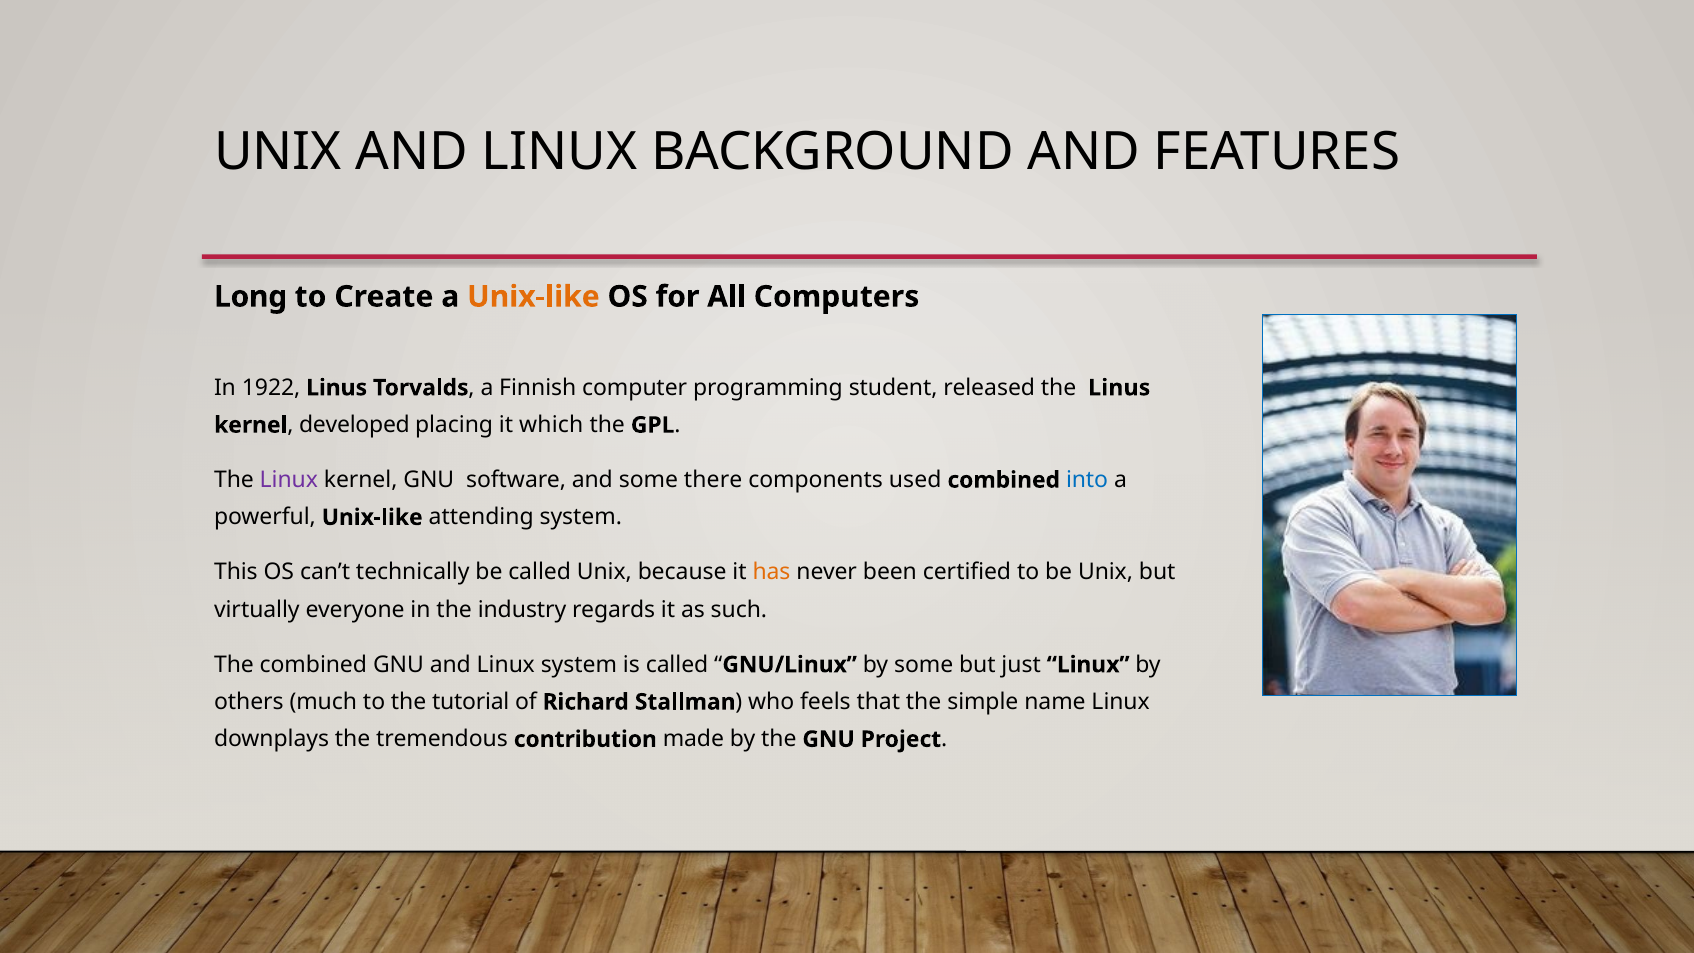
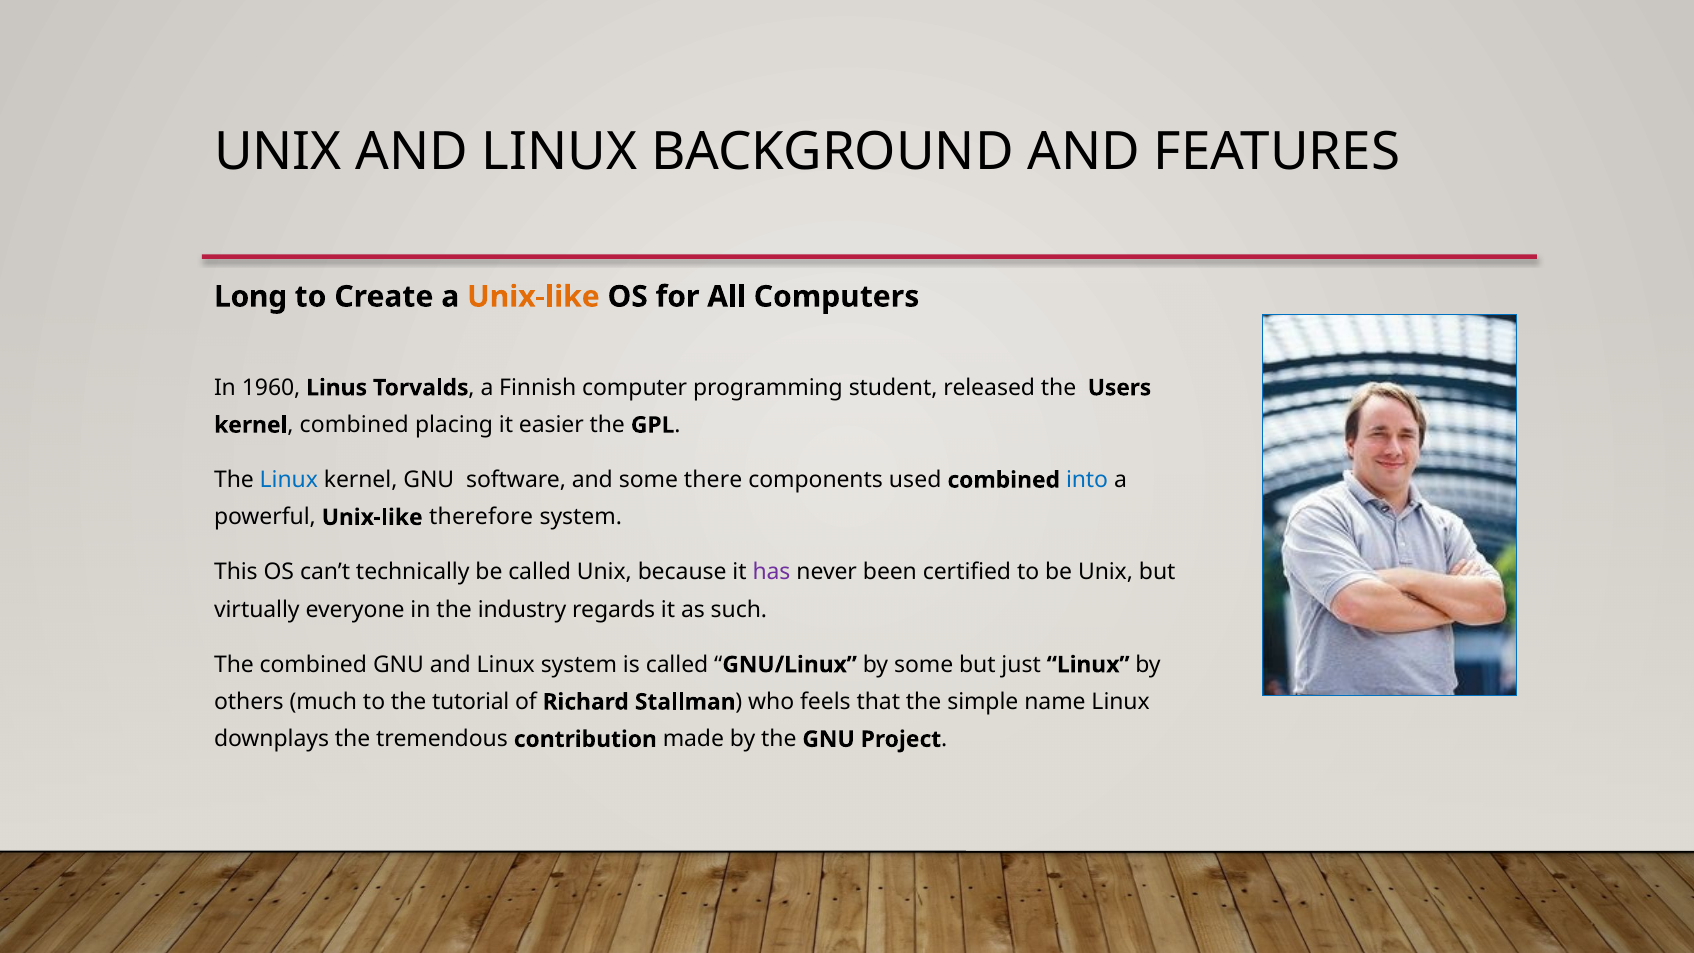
1922: 1922 -> 1960
the Linus: Linus -> Users
kernel developed: developed -> combined
which: which -> easier
Linux at (289, 480) colour: purple -> blue
attending: attending -> therefore
has colour: orange -> purple
